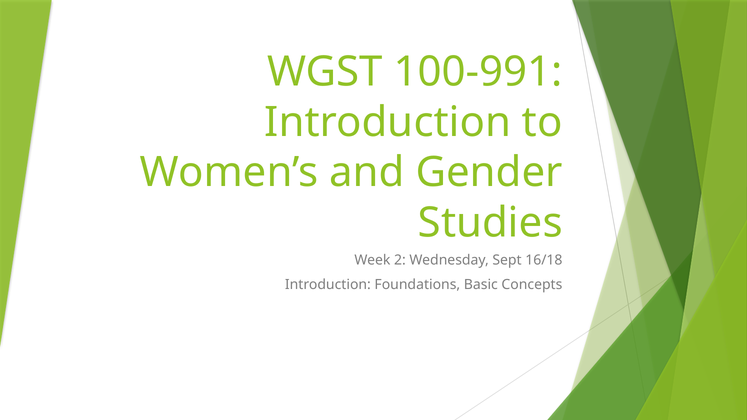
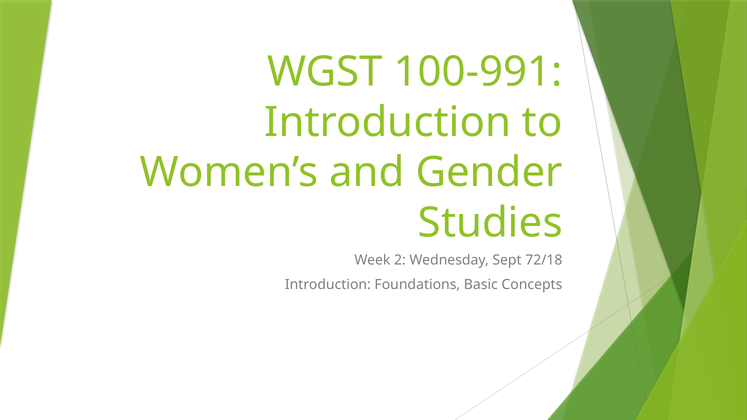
16/18: 16/18 -> 72/18
